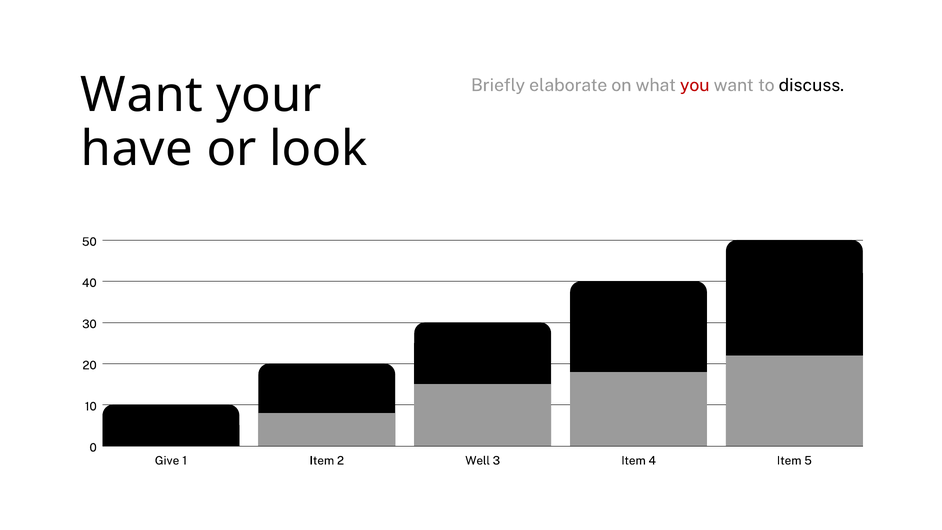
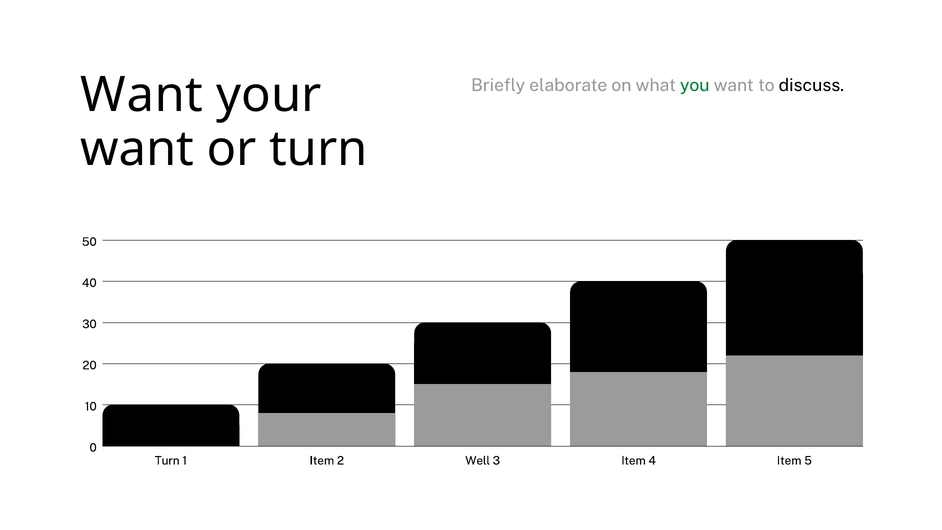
you colour: red -> green
have at (137, 149): have -> want
or look: look -> turn
Give at (167, 461): Give -> Turn
